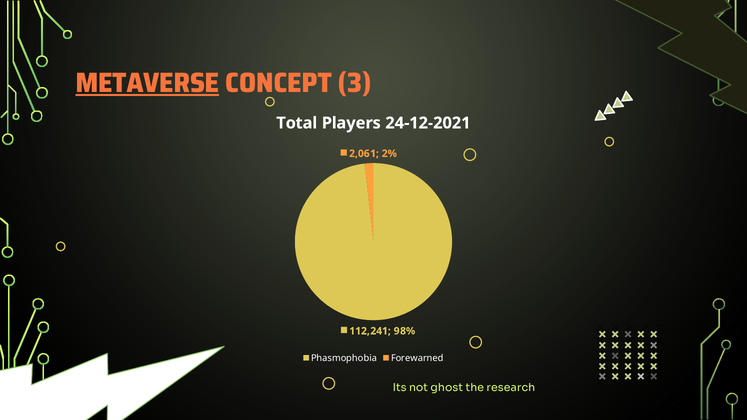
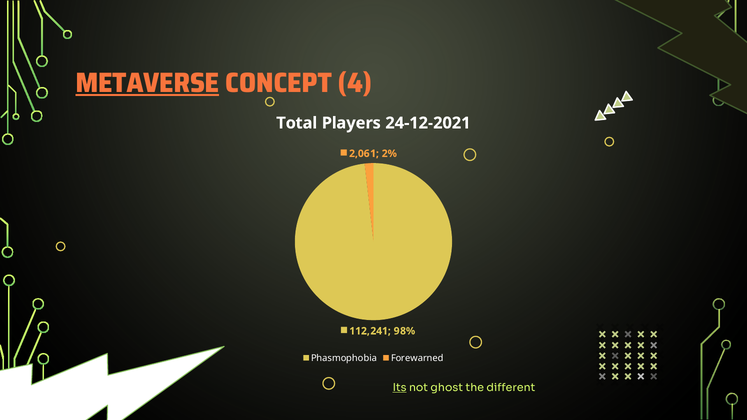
3: 3 -> 4
Its underline: none -> present
research: research -> different
